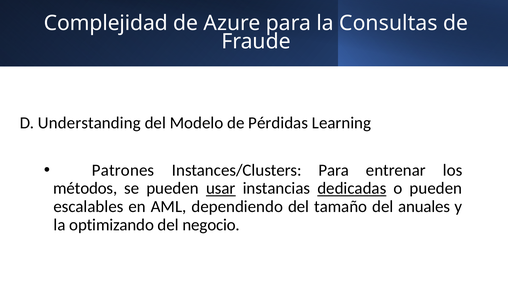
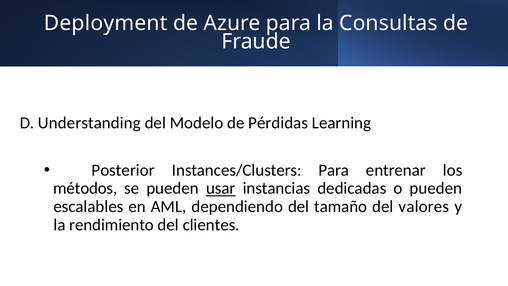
Complejidad: Complejidad -> Deployment
Patrones: Patrones -> Posterior
dedicadas underline: present -> none
anuales: anuales -> valores
optimizando: optimizando -> rendimiento
negocio: negocio -> clientes
